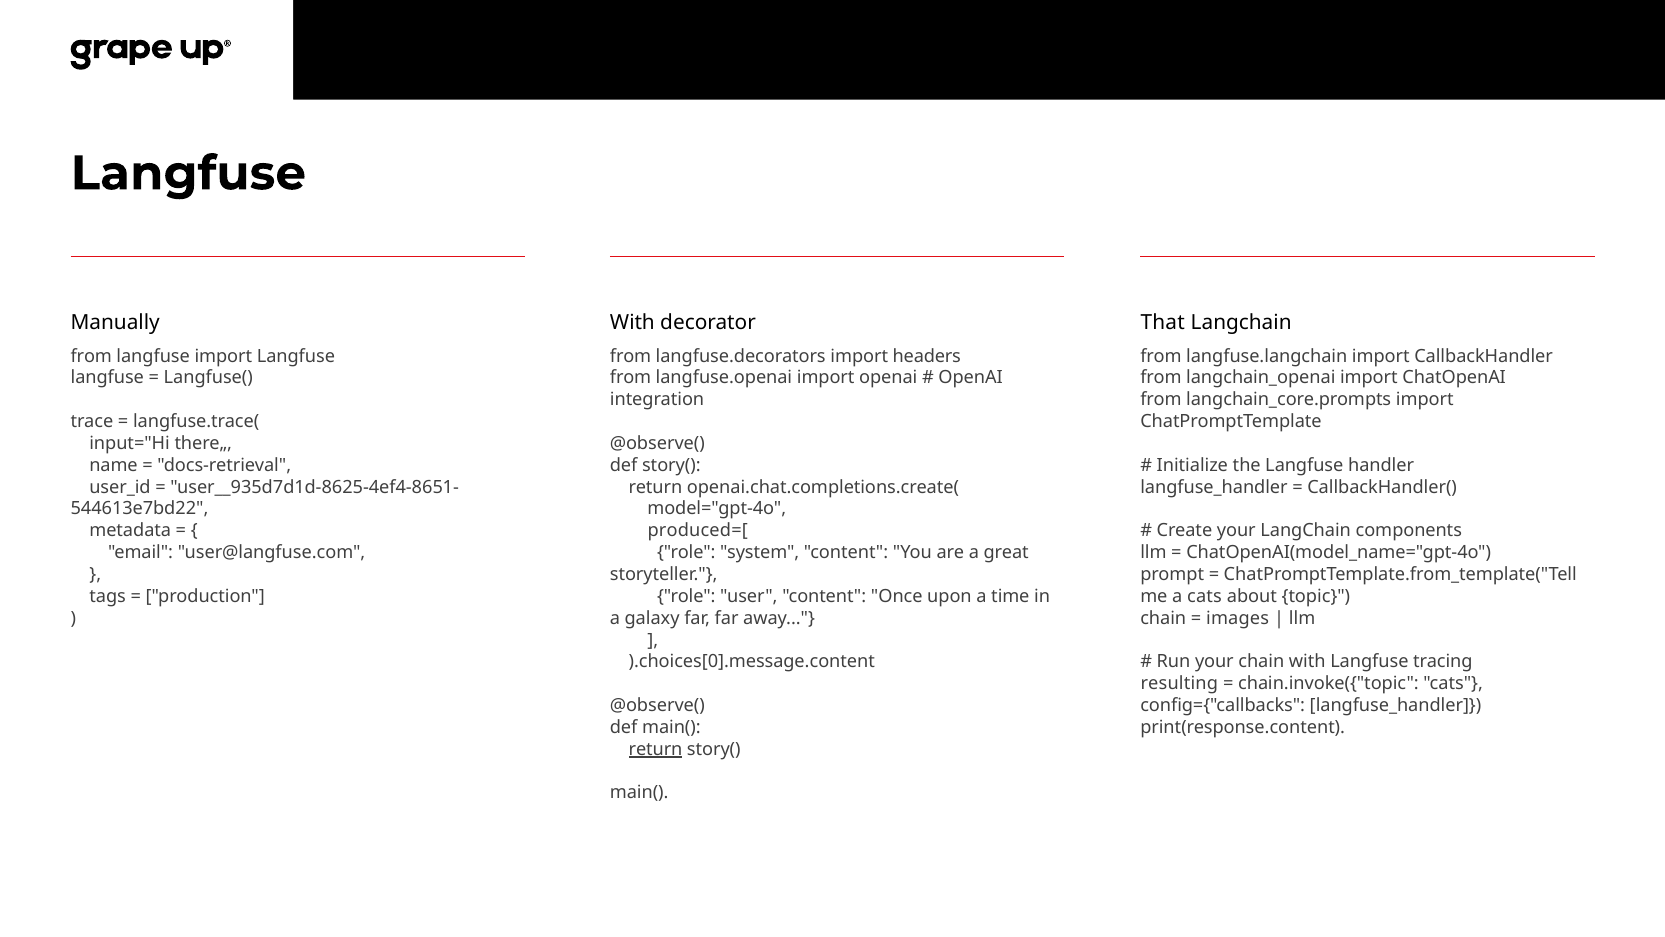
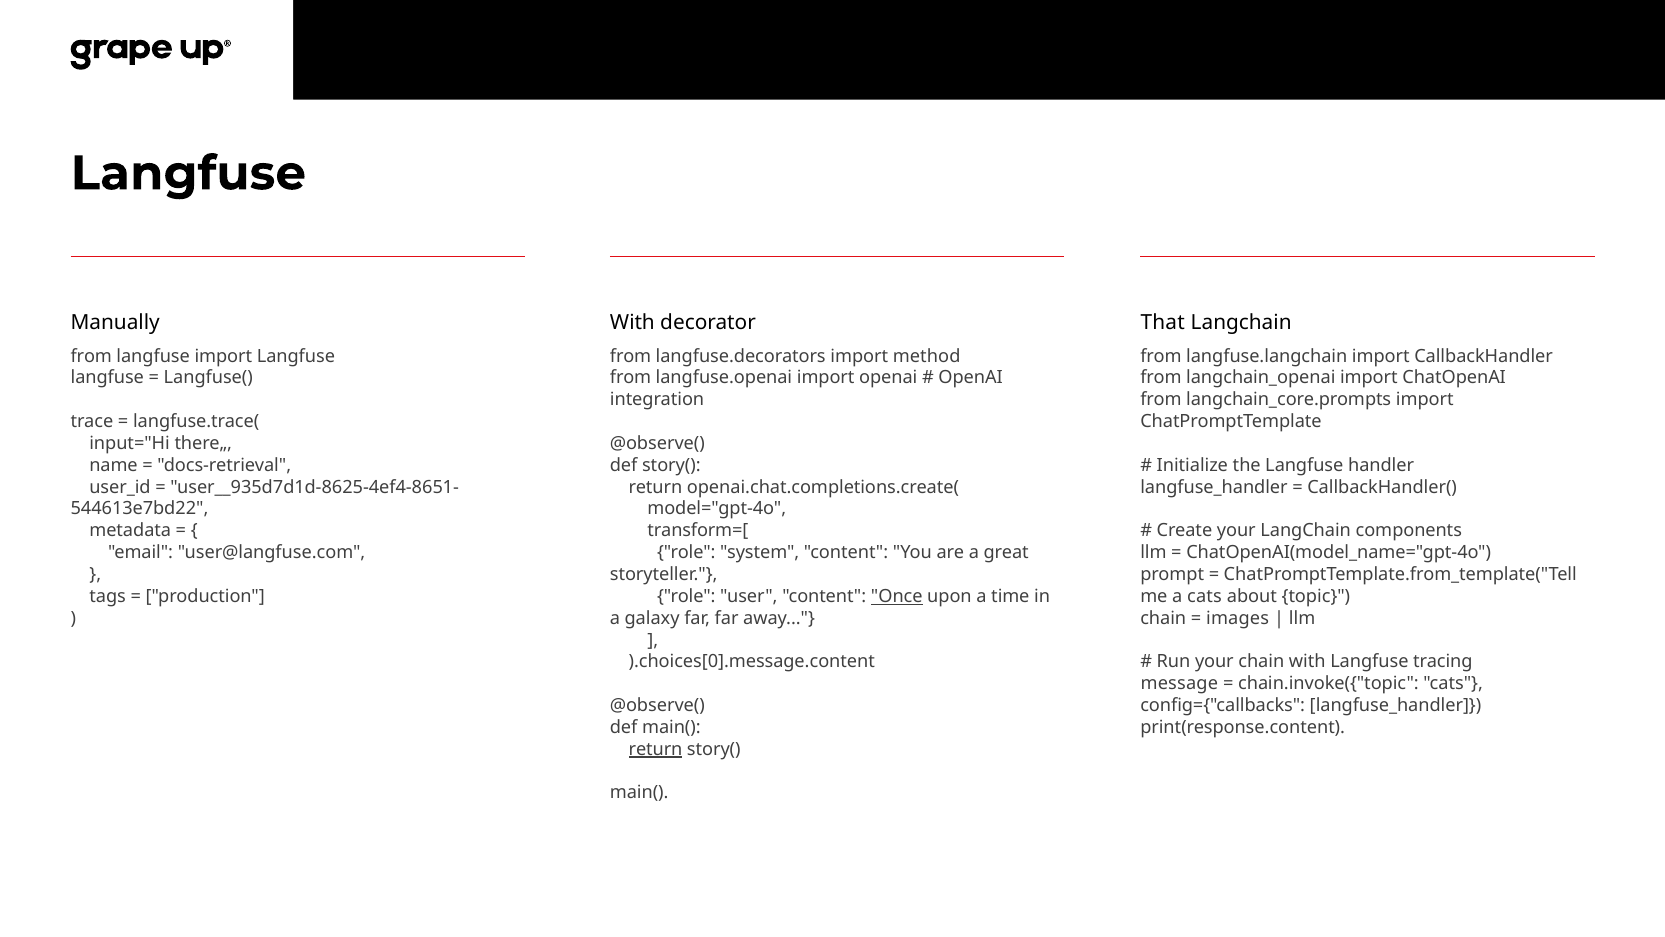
headers: headers -> method
produced=[: produced=[ -> transform=[
Once underline: none -> present
resulting: resulting -> message
